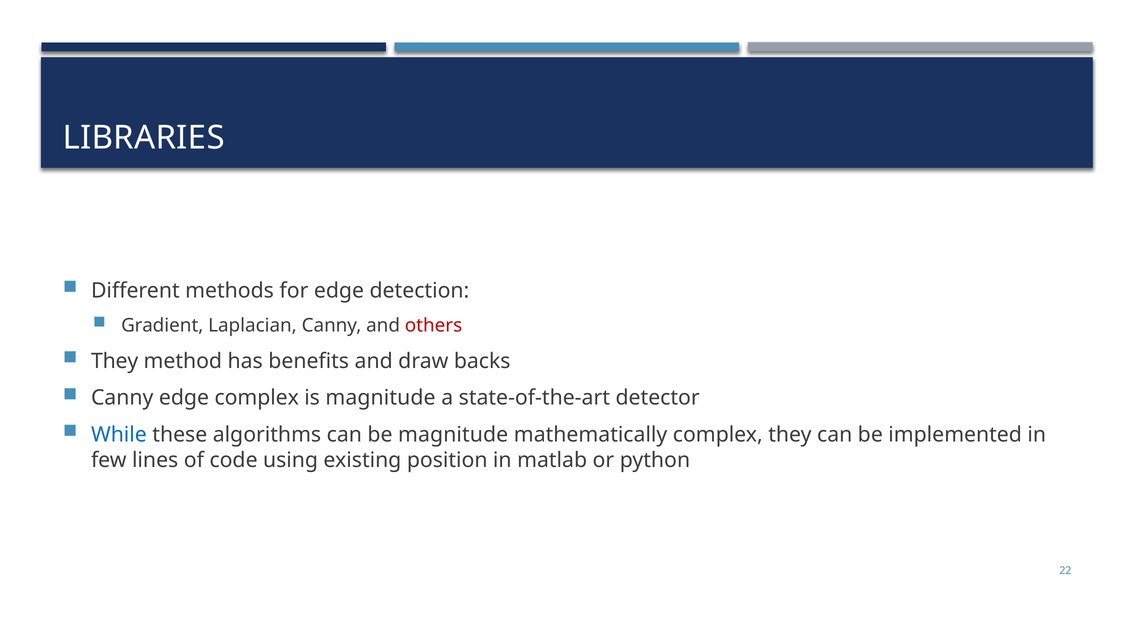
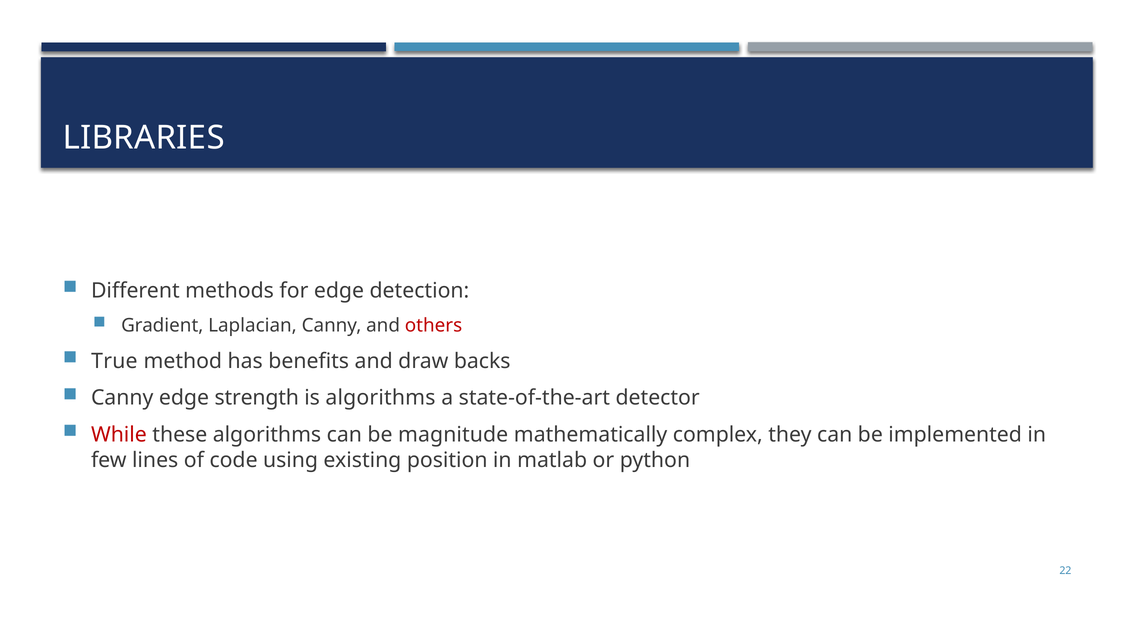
They at (115, 361): They -> True
edge complex: complex -> strength
is magnitude: magnitude -> algorithms
While colour: blue -> red
